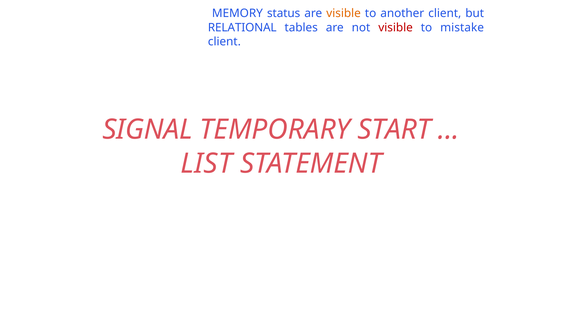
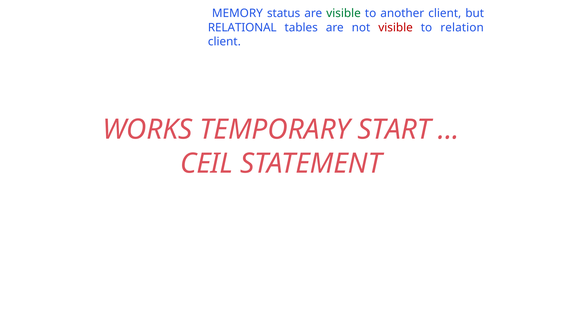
visible at (344, 13) colour: orange -> green
mistake: mistake -> relation
SIGNAL: SIGNAL -> WORKS
LIST: LIST -> CEIL
